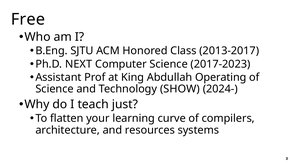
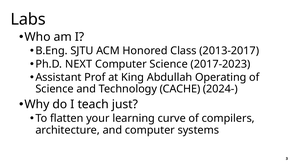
Free: Free -> Labs
SHOW: SHOW -> CACHE
and resources: resources -> computer
